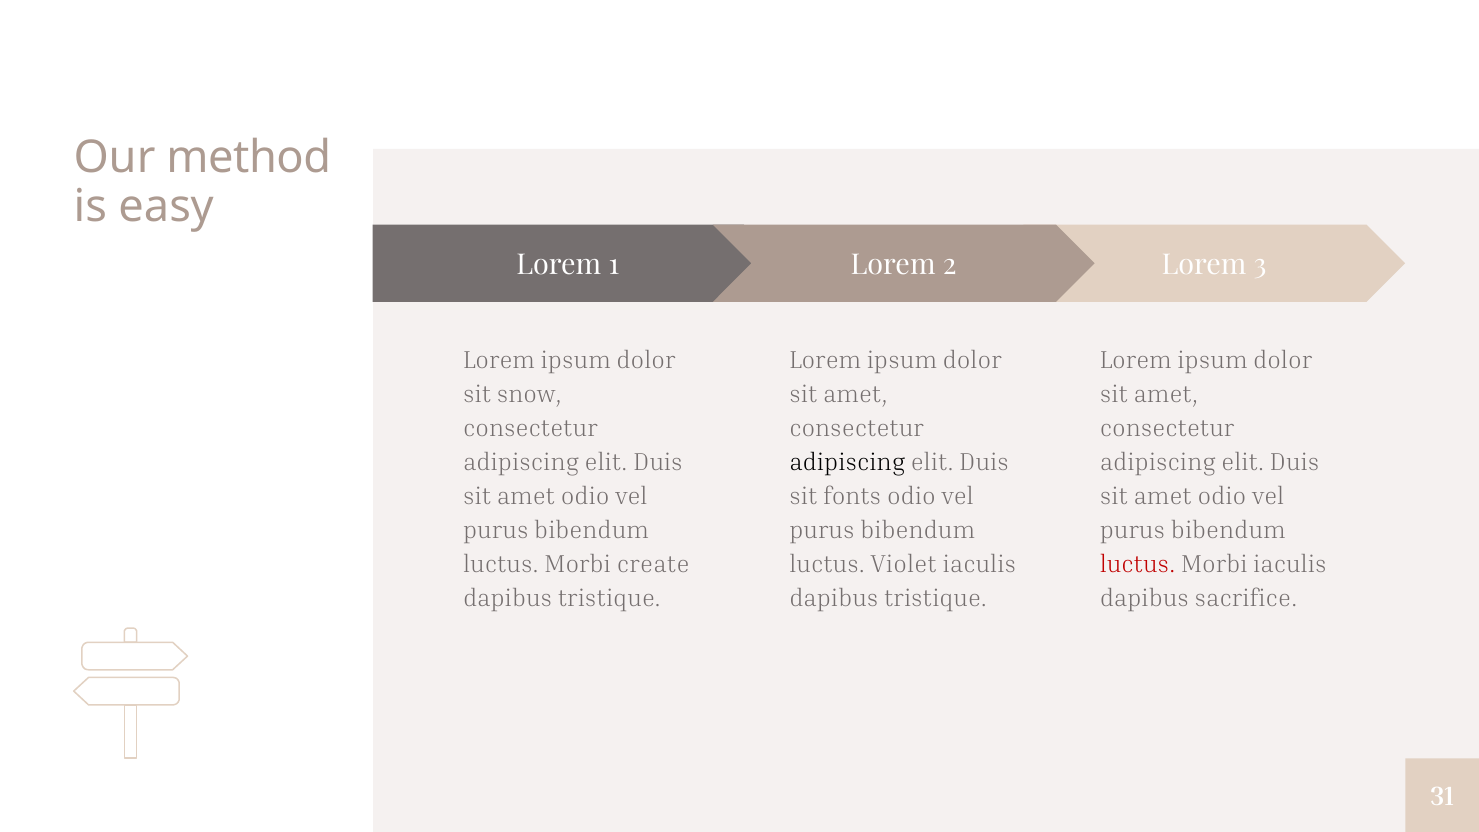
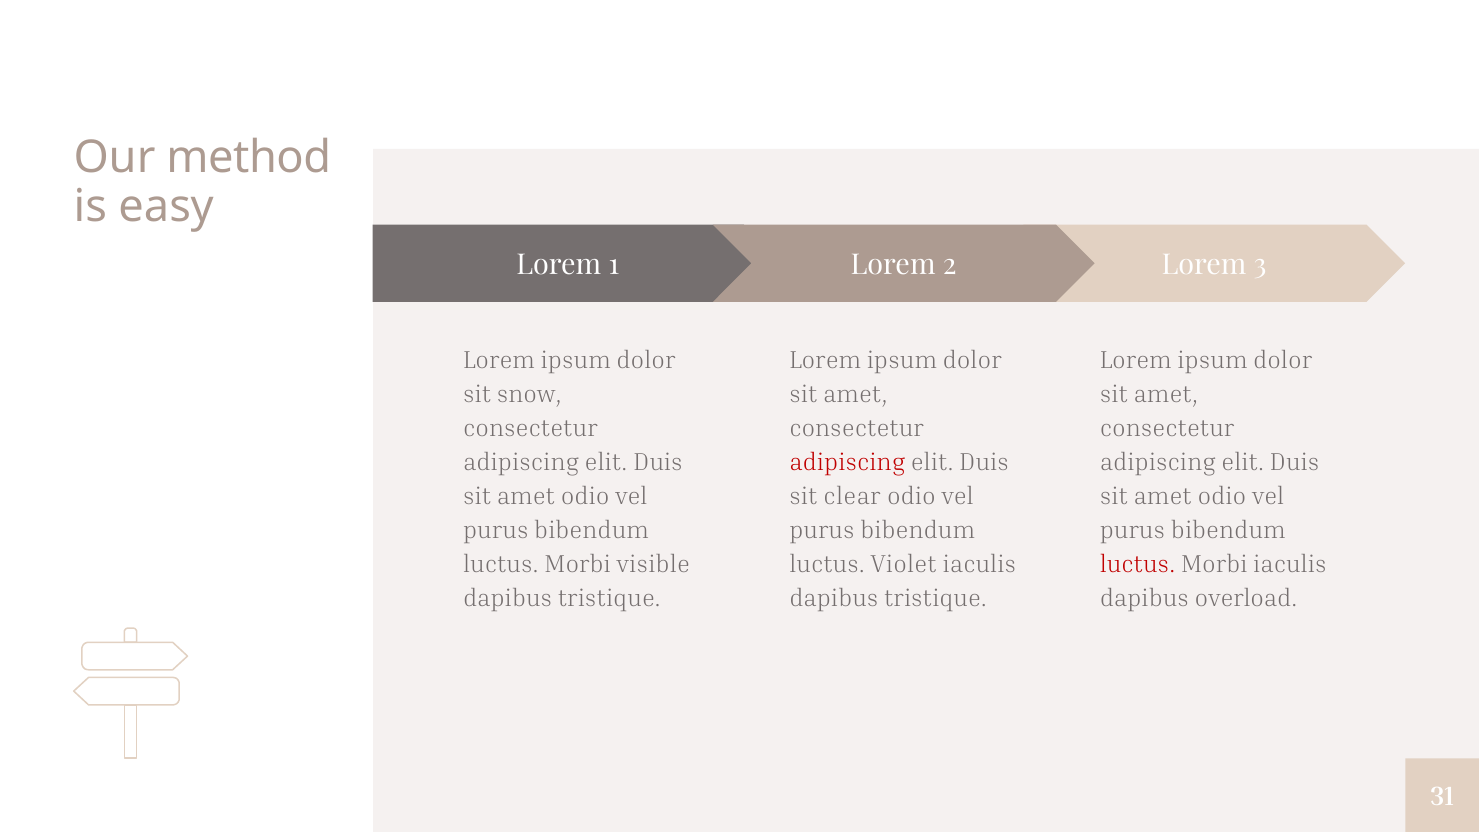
adipiscing at (847, 463) colour: black -> red
fonts: fonts -> clear
create: create -> visible
sacrifice: sacrifice -> overload
